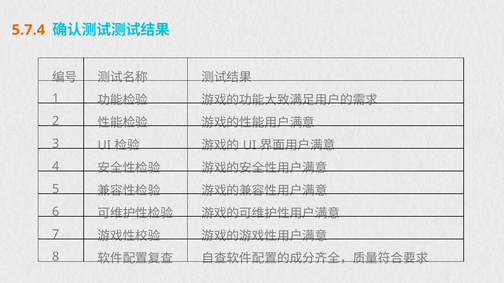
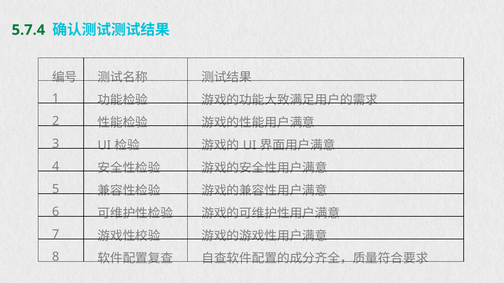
5.7.4 colour: orange -> green
